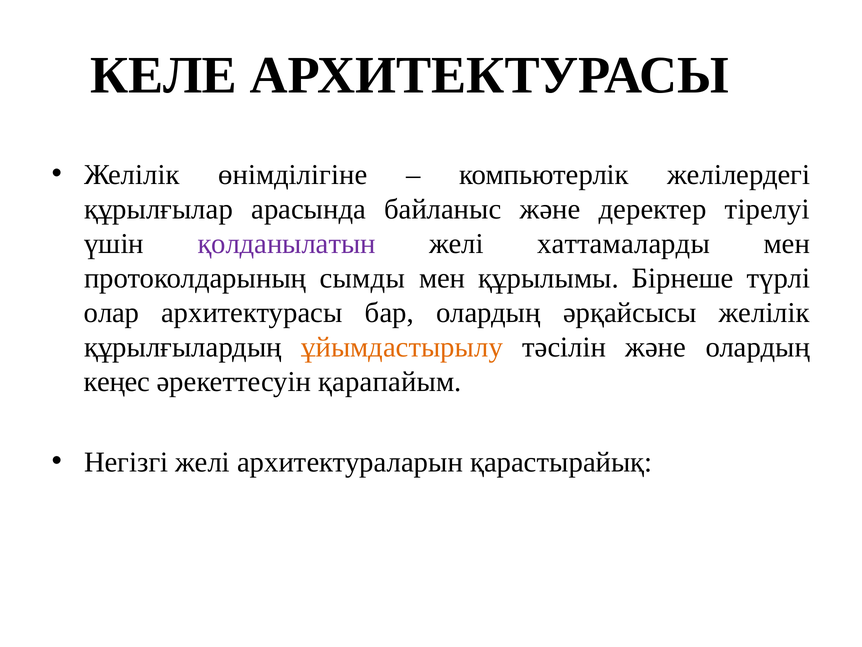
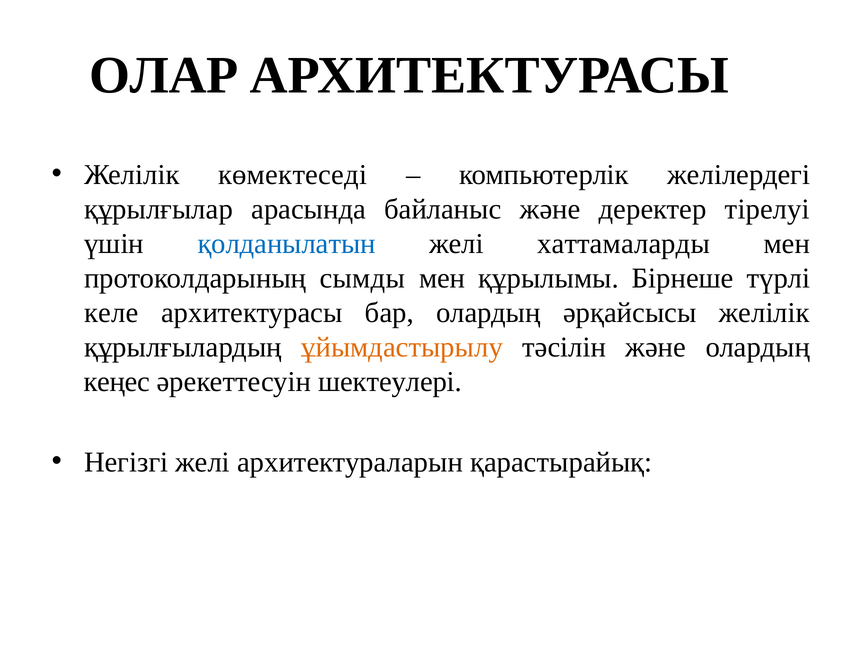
КЕЛЕ: КЕЛЕ -> ОЛАР
өнімділігіне: өнімділігіне -> көмектеседі
қолданылатын colour: purple -> blue
олар: олар -> келе
қарапайым: қарапайым -> шектеулері
